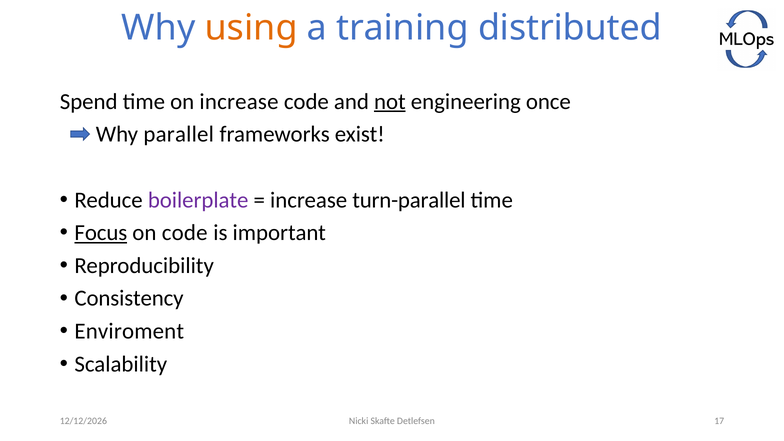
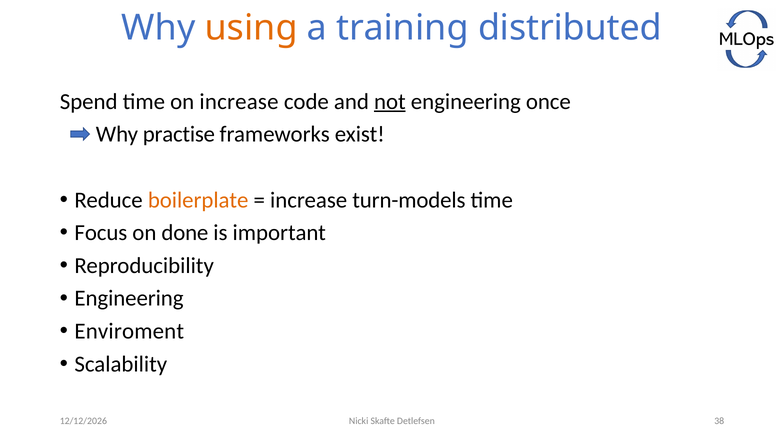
parallel: parallel -> practise
boilerplate colour: purple -> orange
turn-parallel: turn-parallel -> turn-models
Focus underline: present -> none
on code: code -> done
Consistency at (129, 298): Consistency -> Engineering
17: 17 -> 38
